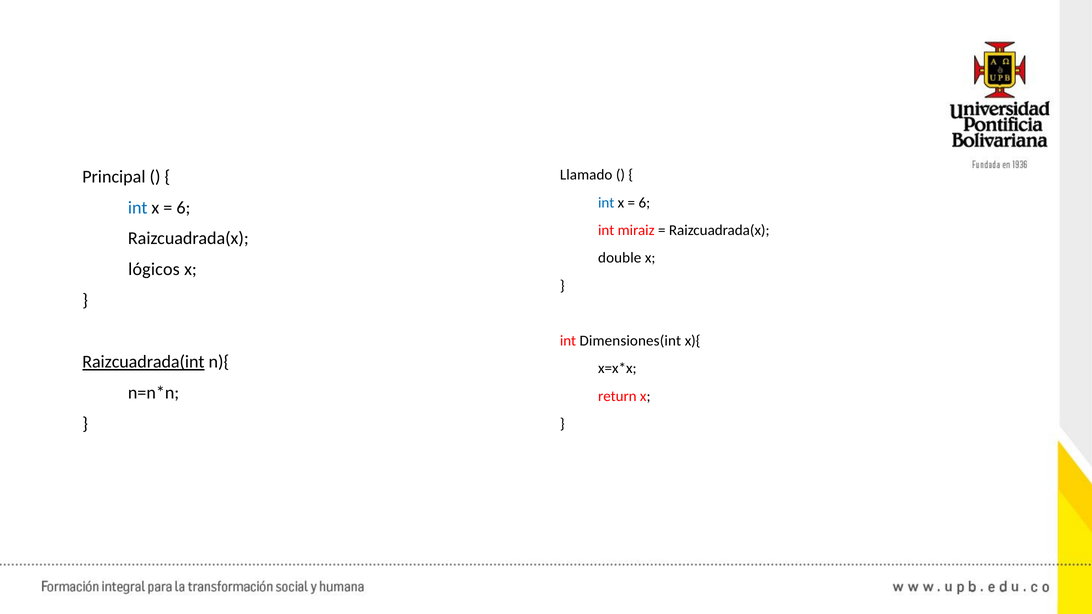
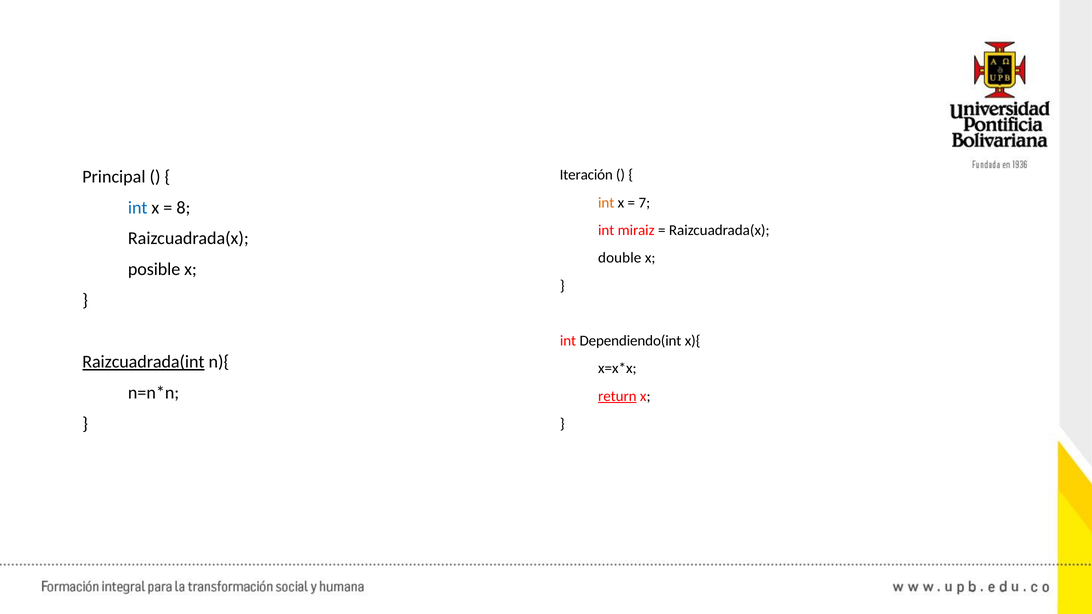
Llamado: Llamado -> Iteración
int at (606, 203) colour: blue -> orange
6 at (644, 203): 6 -> 7
6 at (183, 208): 6 -> 8
lógicos: lógicos -> posible
Dimensiones(int: Dimensiones(int -> Dependiendo(int
return underline: none -> present
